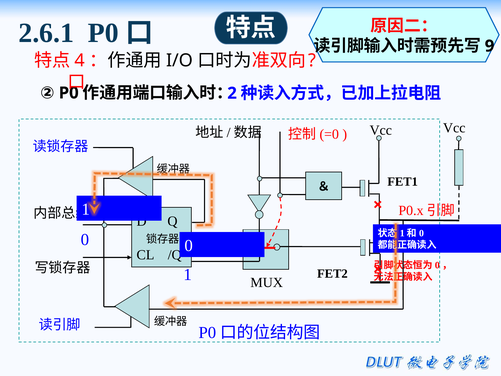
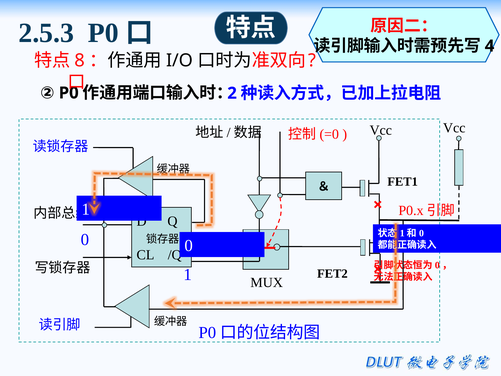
2.6.1: 2.6.1 -> 2.5.3
9: 9 -> 4
4: 4 -> 8
